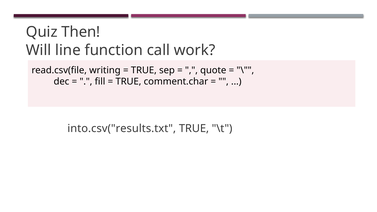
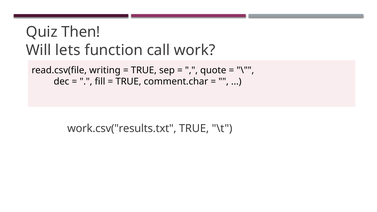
line: line -> lets
into.csv("results.txt: into.csv("results.txt -> work.csv("results.txt
